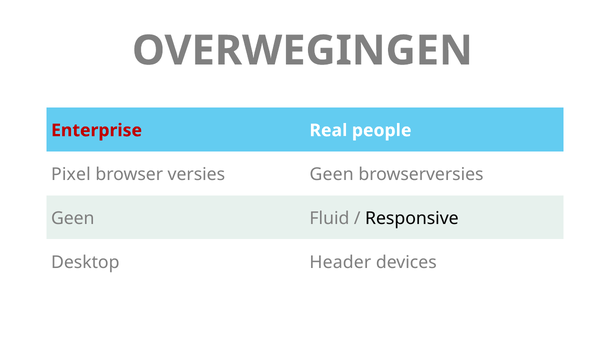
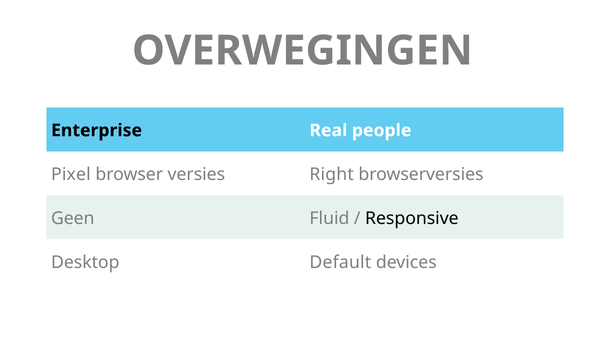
Enterprise colour: red -> black
versies Geen: Geen -> Right
Header: Header -> Default
